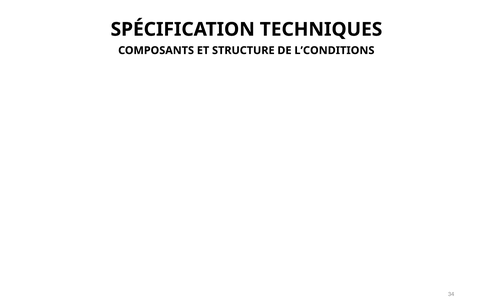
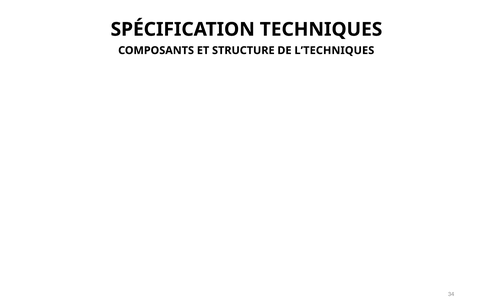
L’CONDITIONS: L’CONDITIONS -> L’TECHNIQUES
